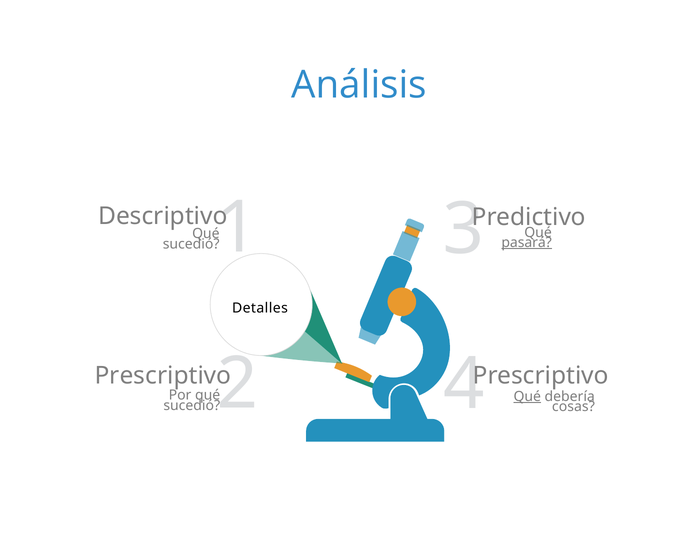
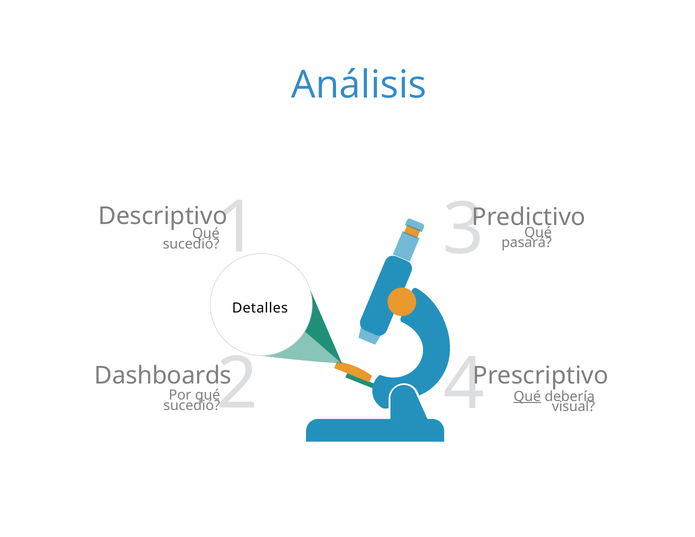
pasará underline: present -> none
Prescriptivo at (163, 376): Prescriptivo -> Dashboards
cosas: cosas -> visual
